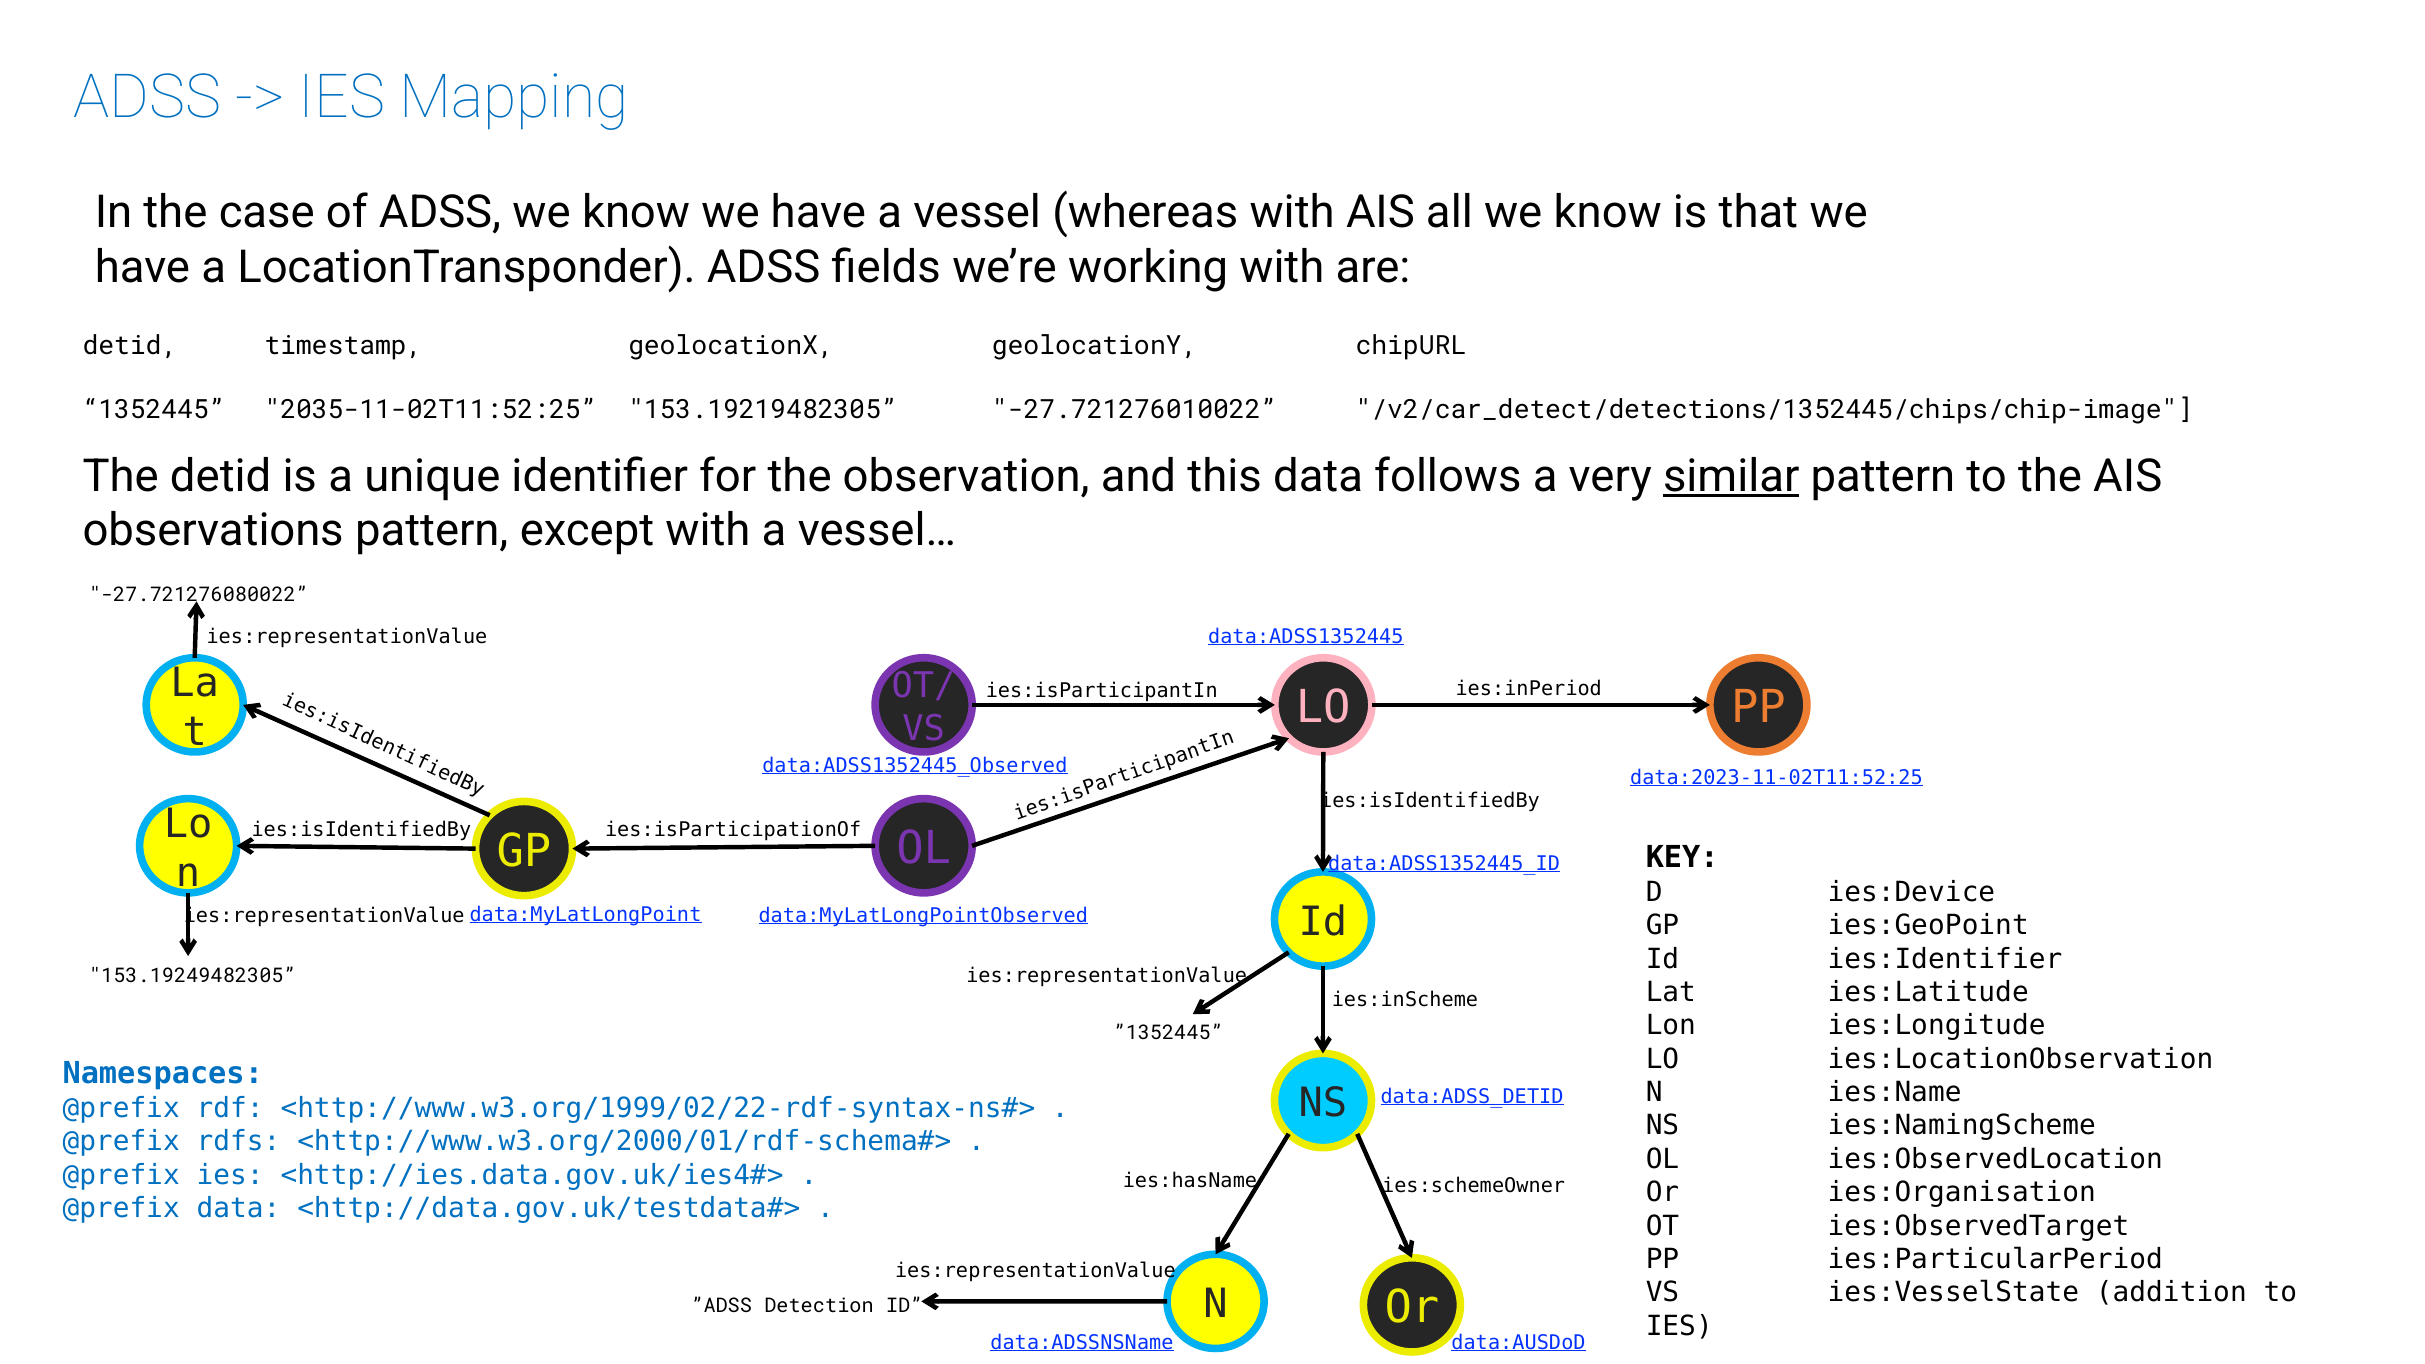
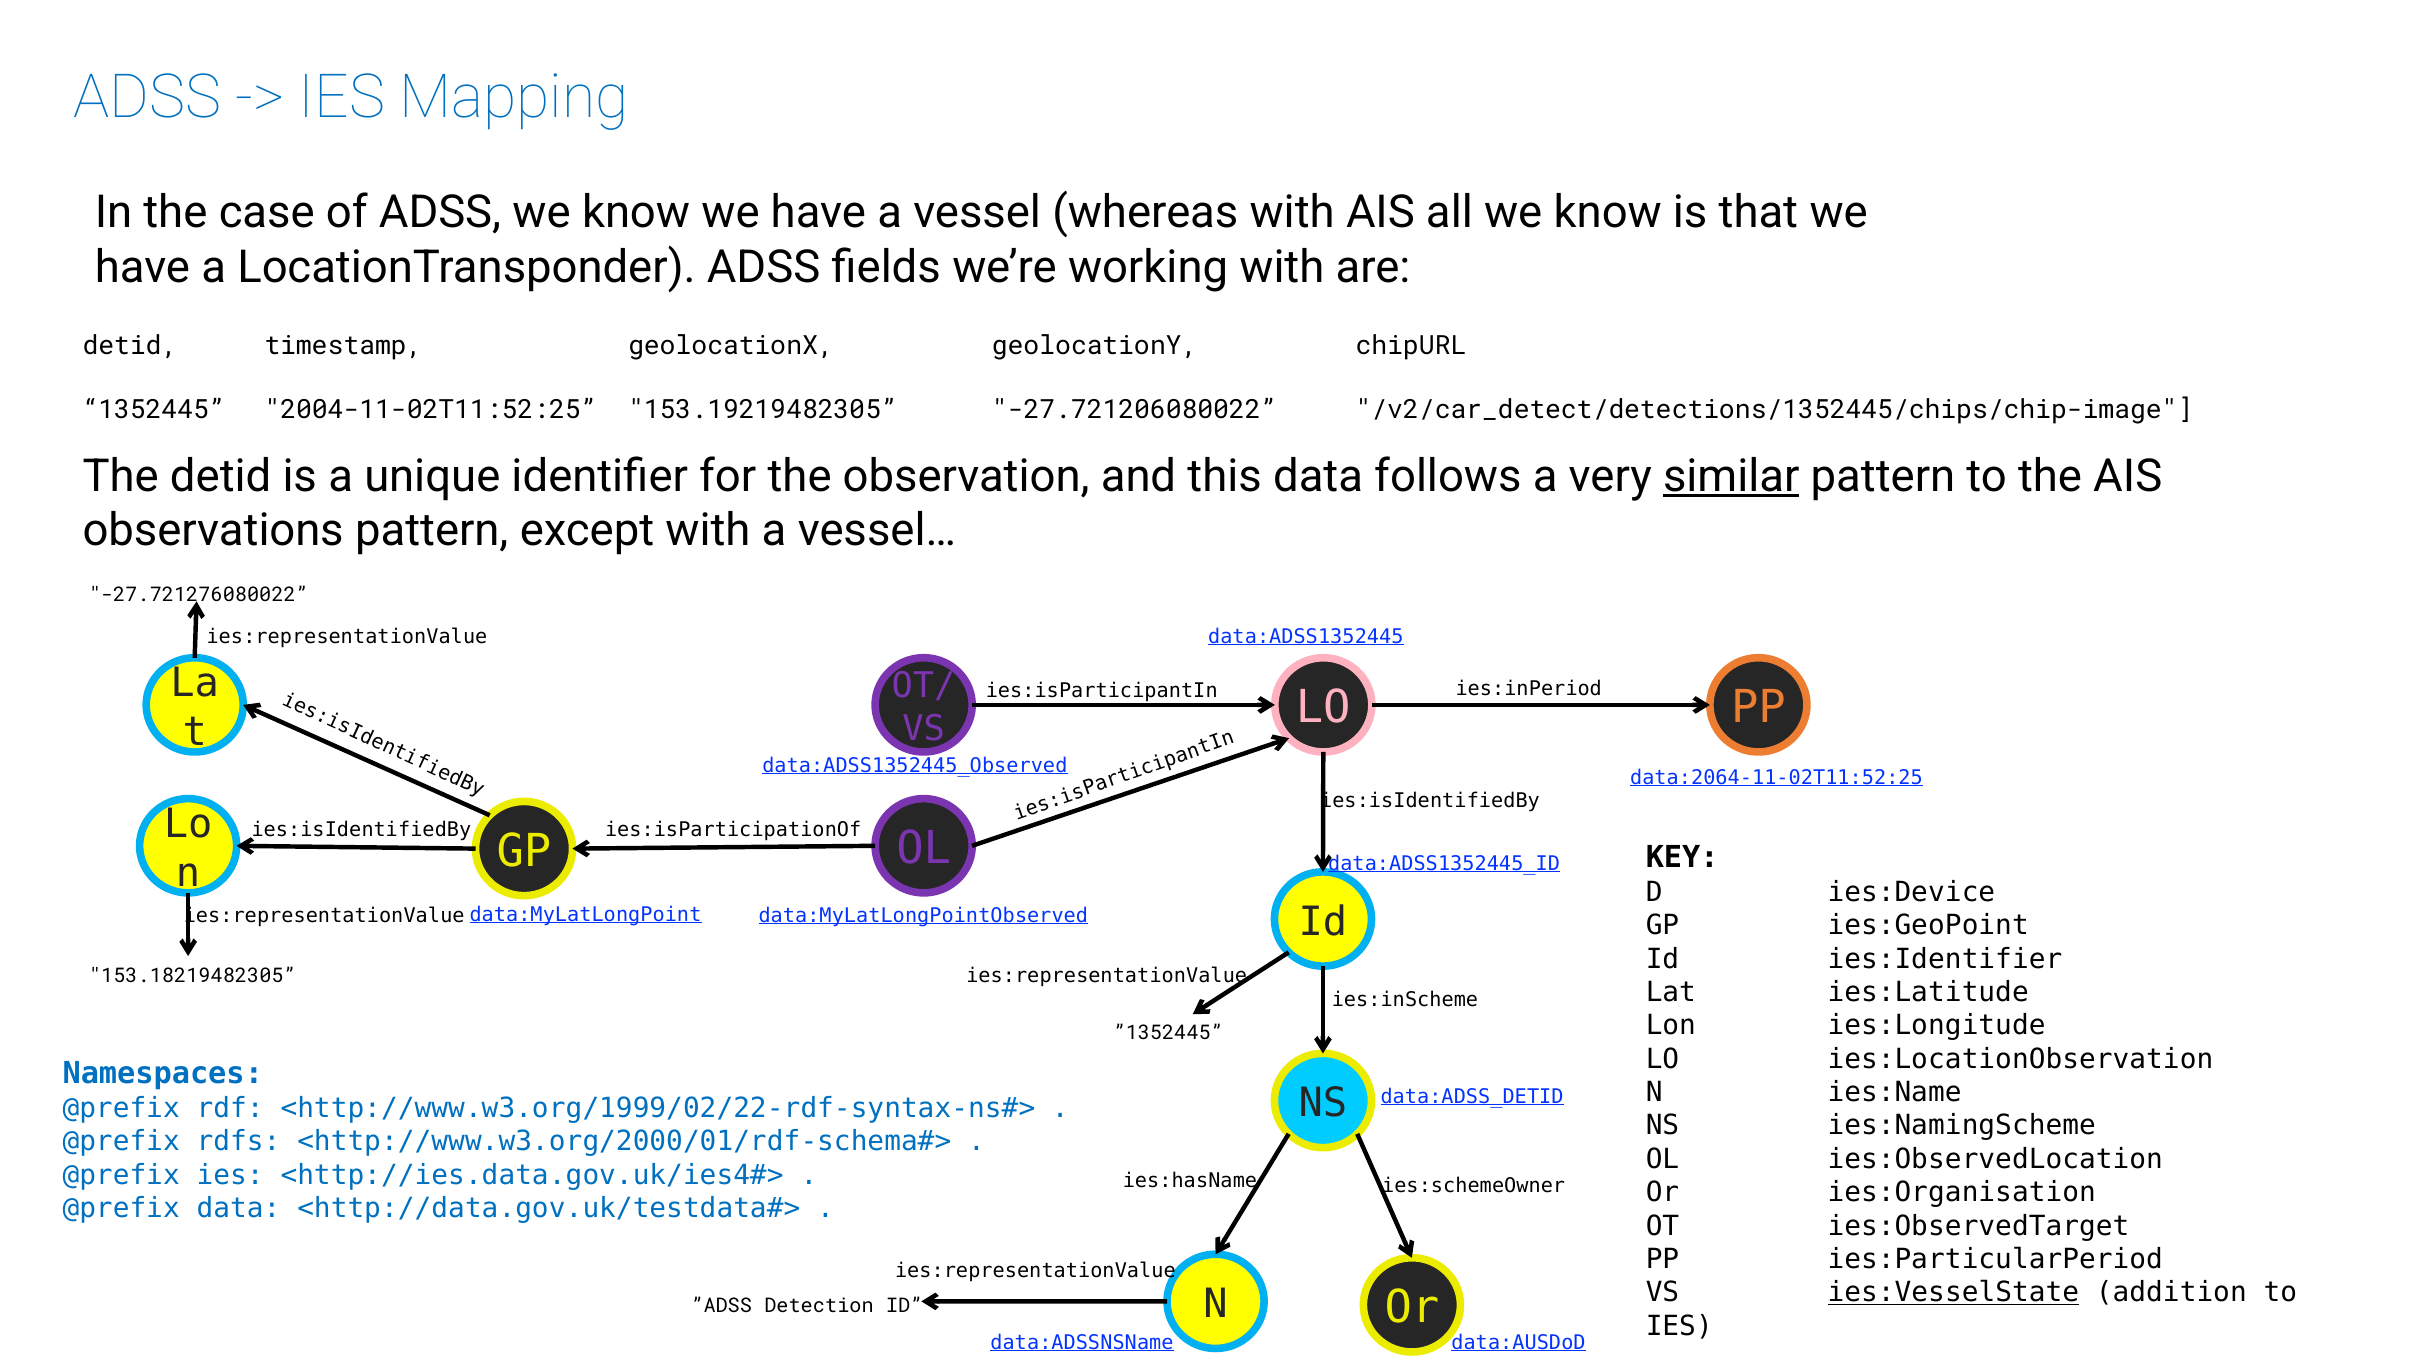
2035-11-02T11:52:25: 2035-11-02T11:52:25 -> 2004-11-02T11:52:25
-27.721276010022: -27.721276010022 -> -27.721206080022
data:2023-11-02T11:52:25: data:2023-11-02T11:52:25 -> data:2064-11-02T11:52:25
153.19249482305: 153.19249482305 -> 153.18219482305
ies:VesselState underline: none -> present
